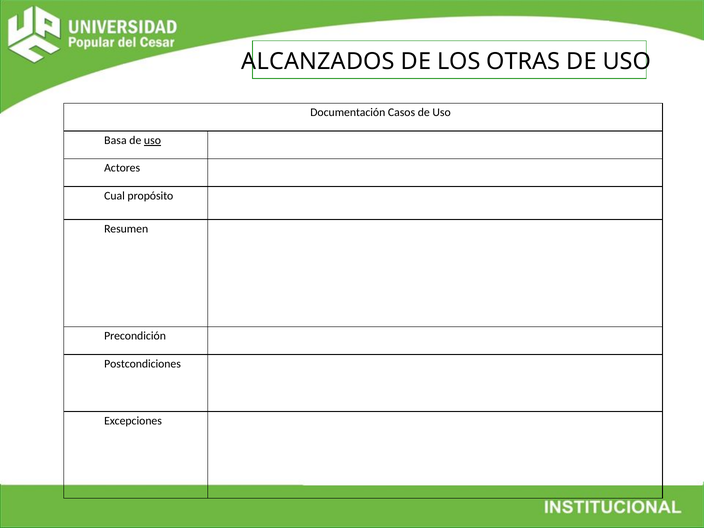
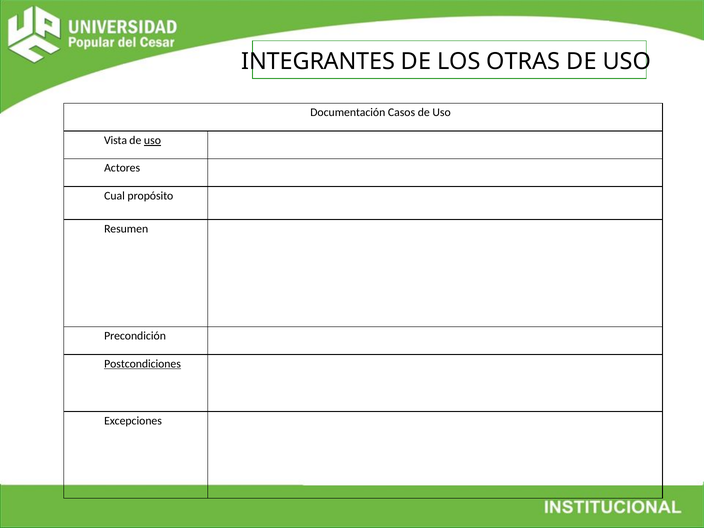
ALCANZADOS: ALCANZADOS -> INTEGRANTES
Basa: Basa -> Vista
Postcondiciones underline: none -> present
